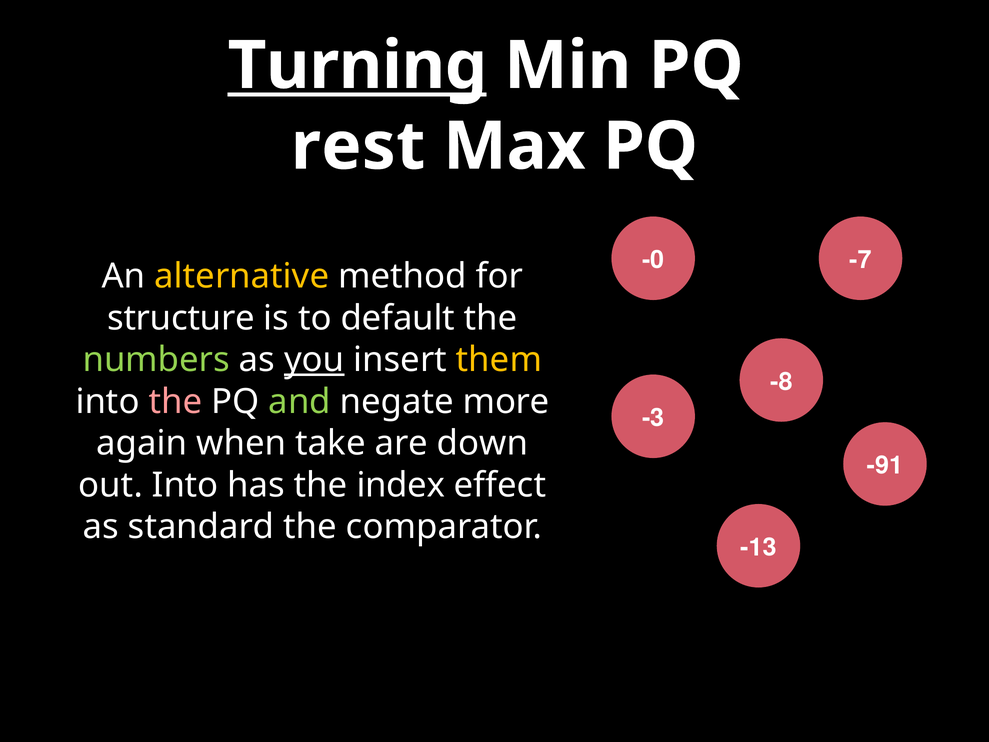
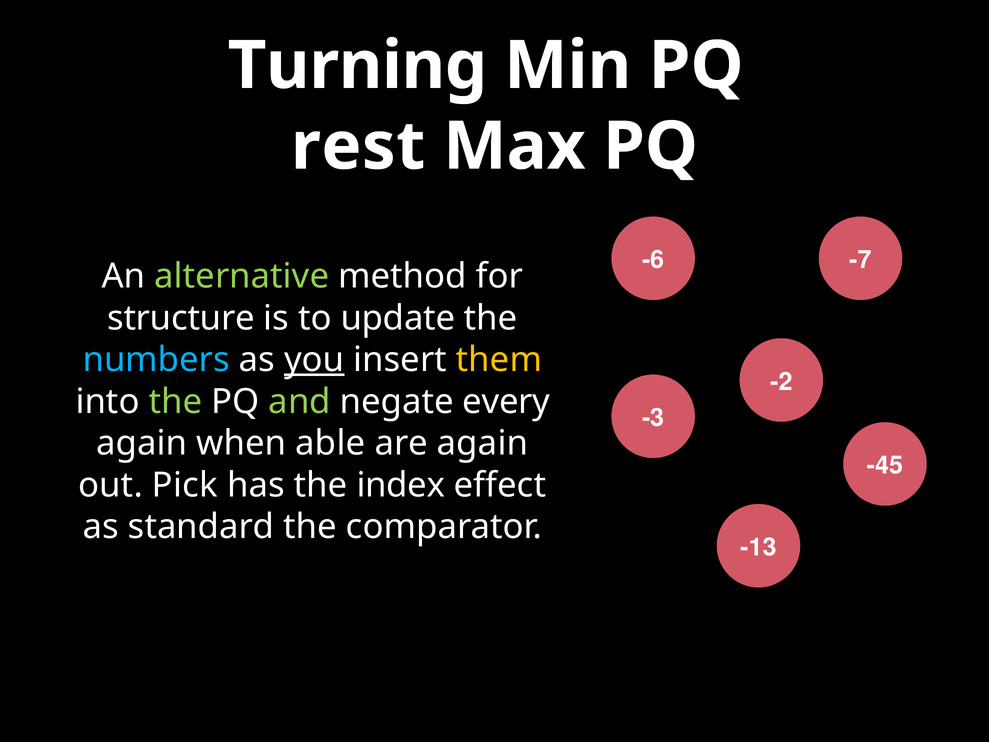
Turning underline: present -> none
-0: -0 -> -6
alternative colour: yellow -> light green
default: default -> update
numbers colour: light green -> light blue
-8: -8 -> -2
the at (175, 401) colour: pink -> light green
more: more -> every
take: take -> able
are down: down -> again
-91: -91 -> -45
out Into: Into -> Pick
